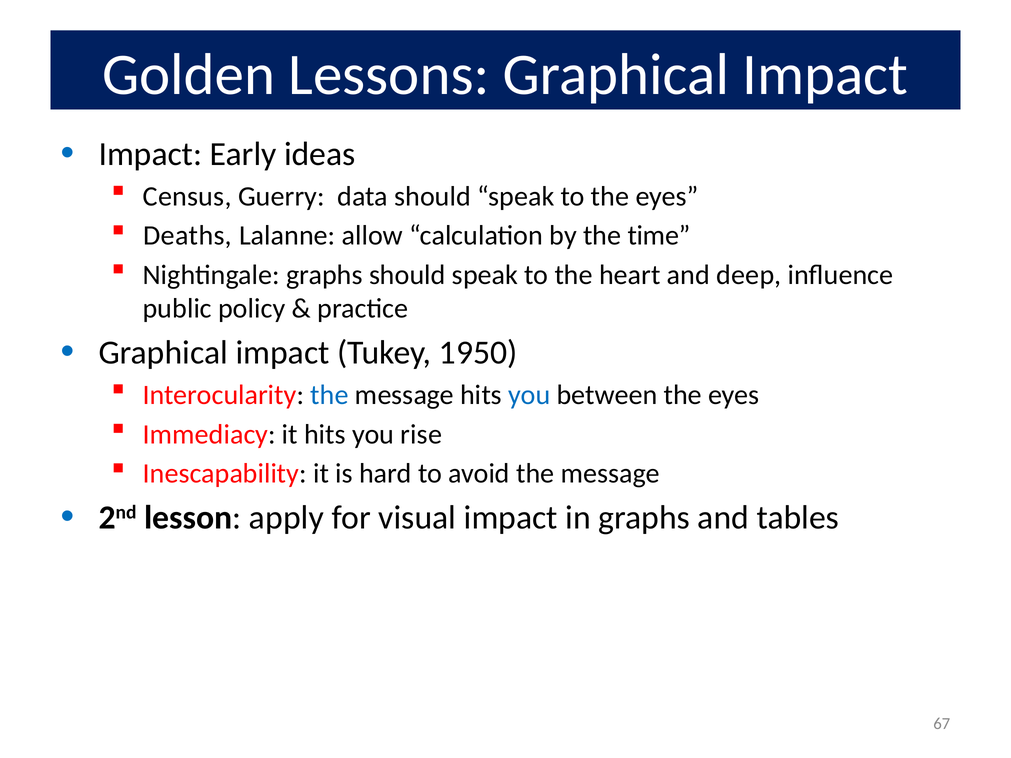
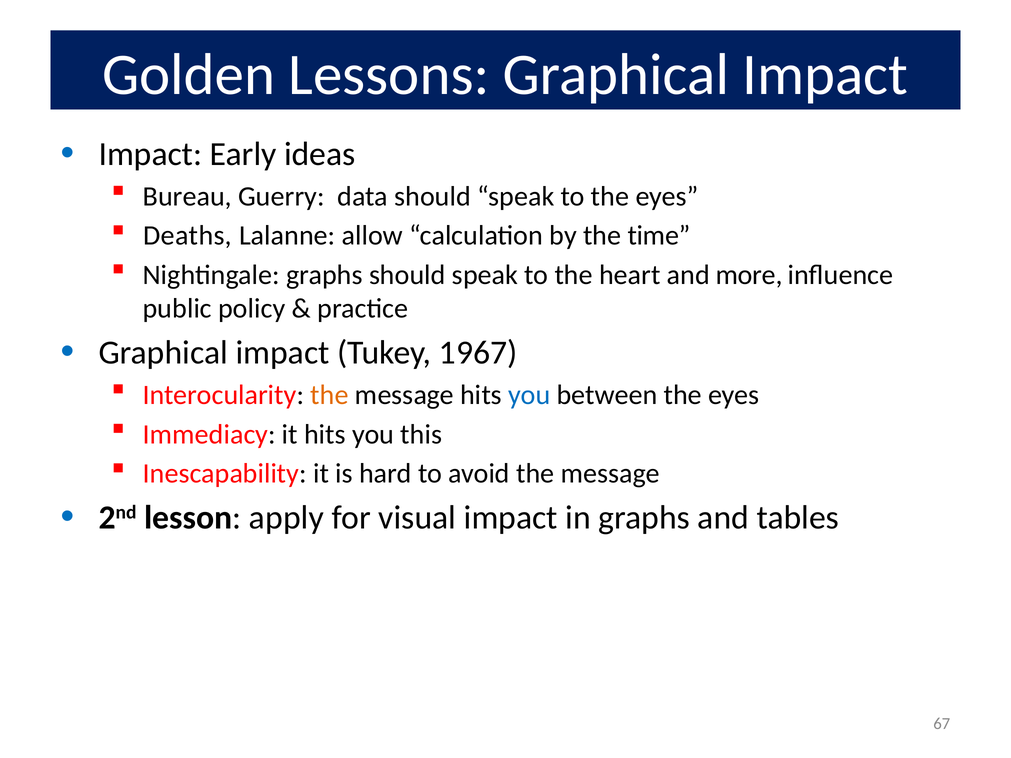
Census: Census -> Bureau
deep: deep -> more
1950: 1950 -> 1967
the at (330, 395) colour: blue -> orange
rise: rise -> this
